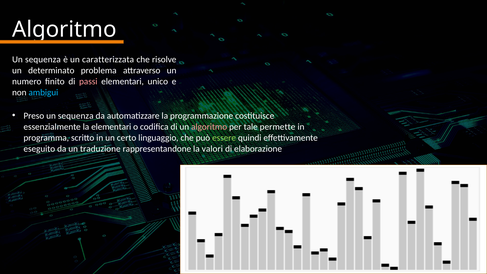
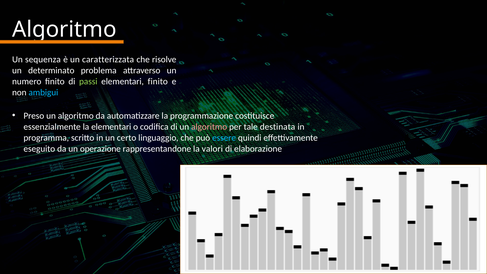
passi colour: pink -> light green
elementari unico: unico -> finito
Preso un sequenza: sequenza -> algoritmo
permette: permette -> destinata
essere colour: light green -> light blue
traduzione: traduzione -> operazione
